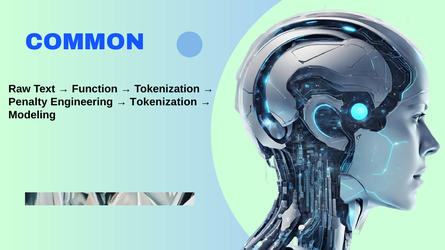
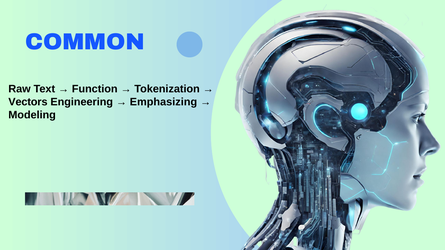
Penalty: Penalty -> Vectors
Tokenization at (163, 102): Tokenization -> Emphasizing
